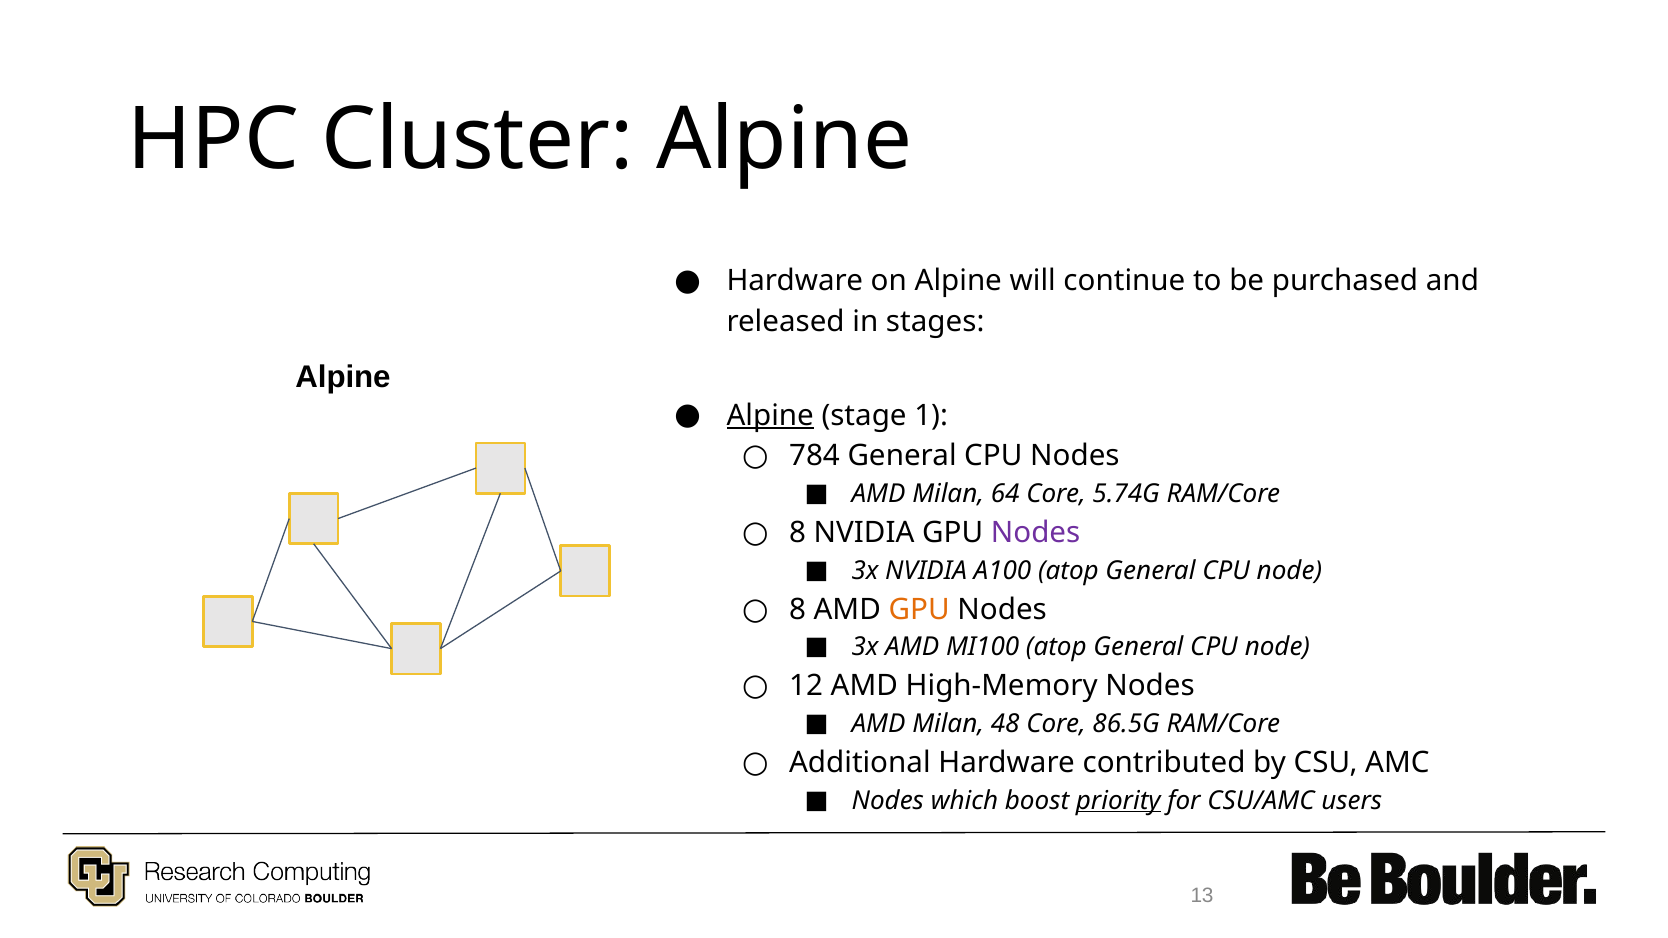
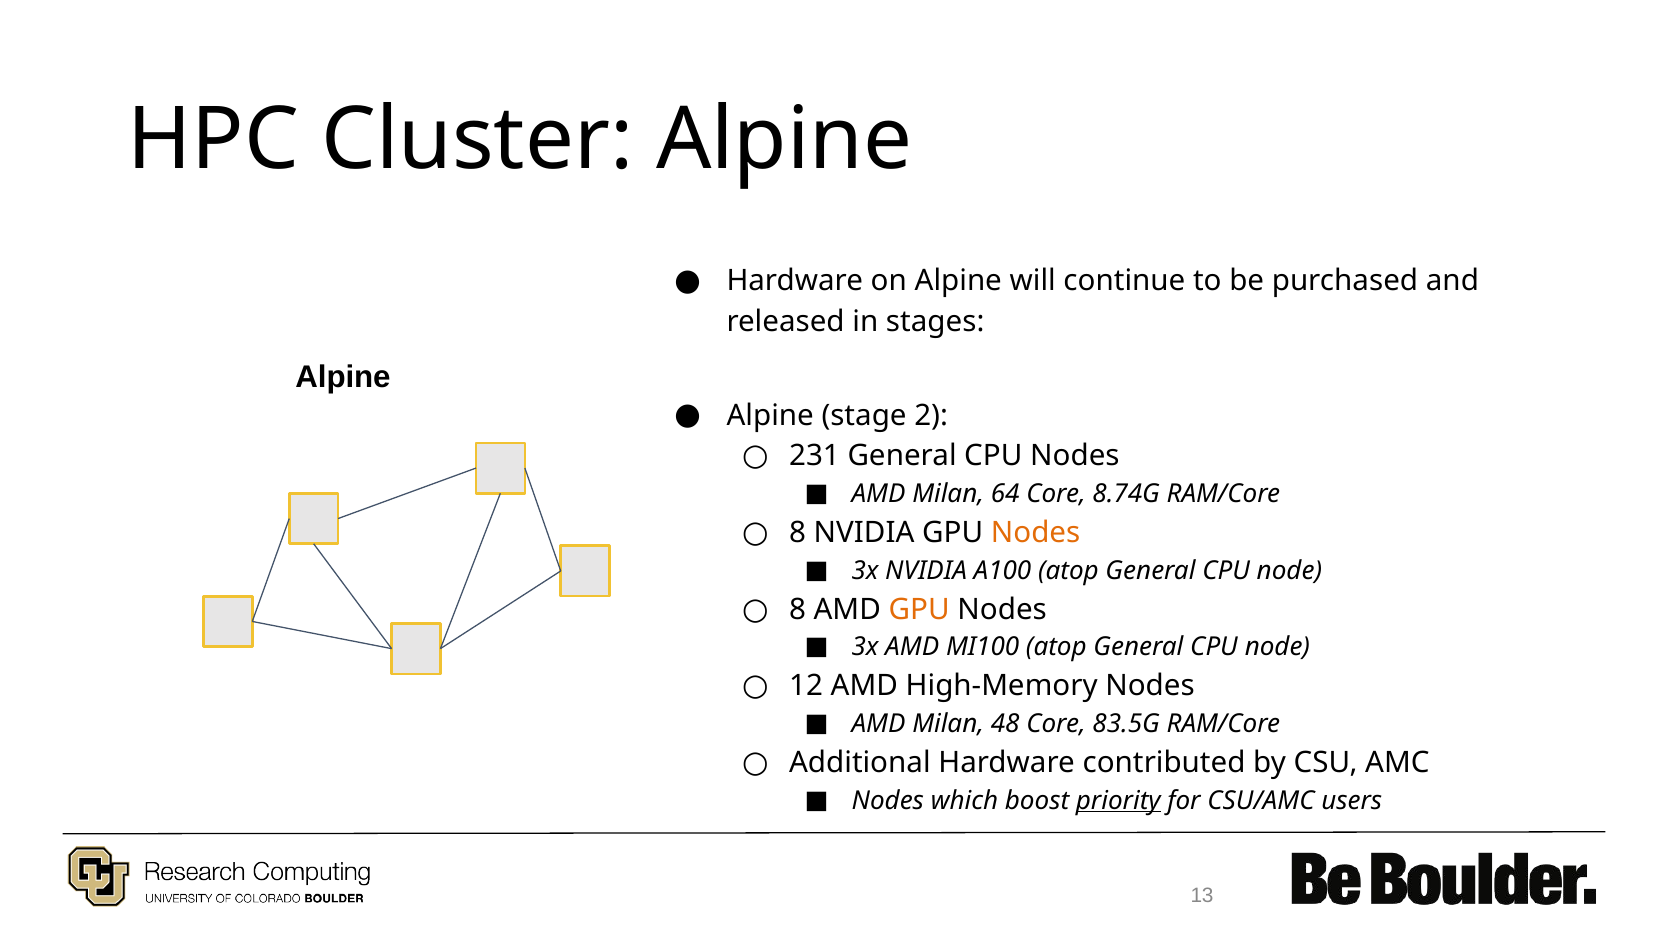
Alpine at (770, 415) underline: present -> none
1: 1 -> 2
784: 784 -> 231
5.74G: 5.74G -> 8.74G
Nodes at (1036, 533) colour: purple -> orange
86.5G: 86.5G -> 83.5G
